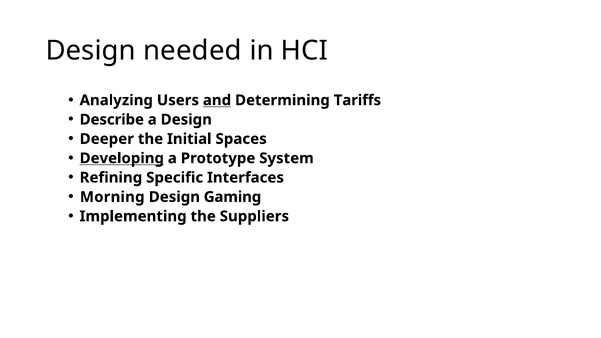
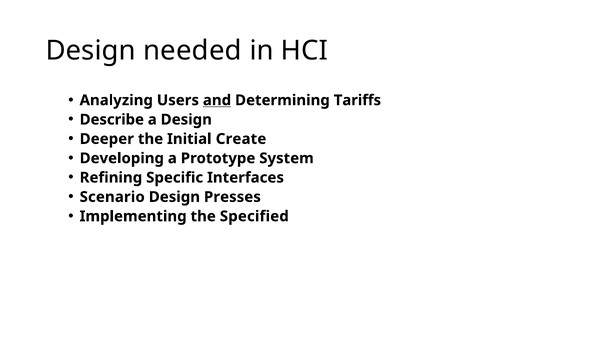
Spaces: Spaces -> Create
Developing underline: present -> none
Morning: Morning -> Scenario
Gaming: Gaming -> Presses
Suppliers: Suppliers -> Specified
